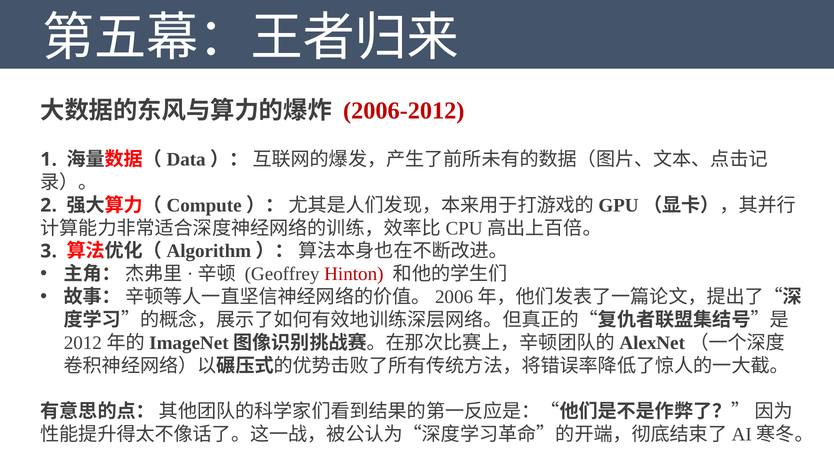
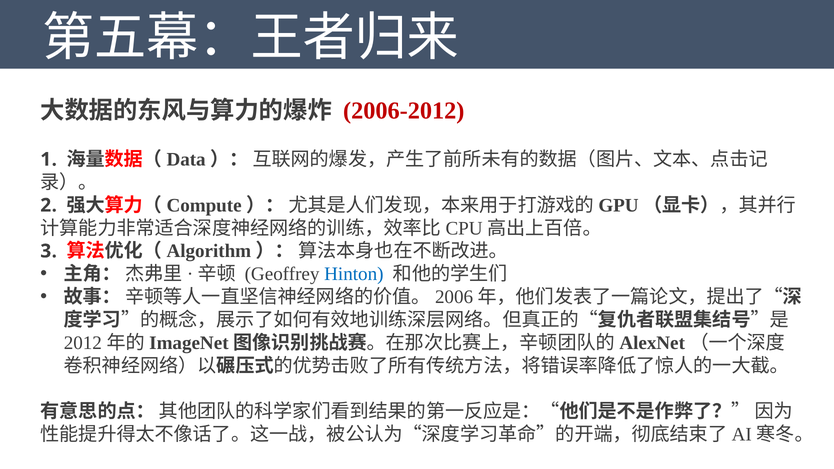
Hinton colour: red -> blue
